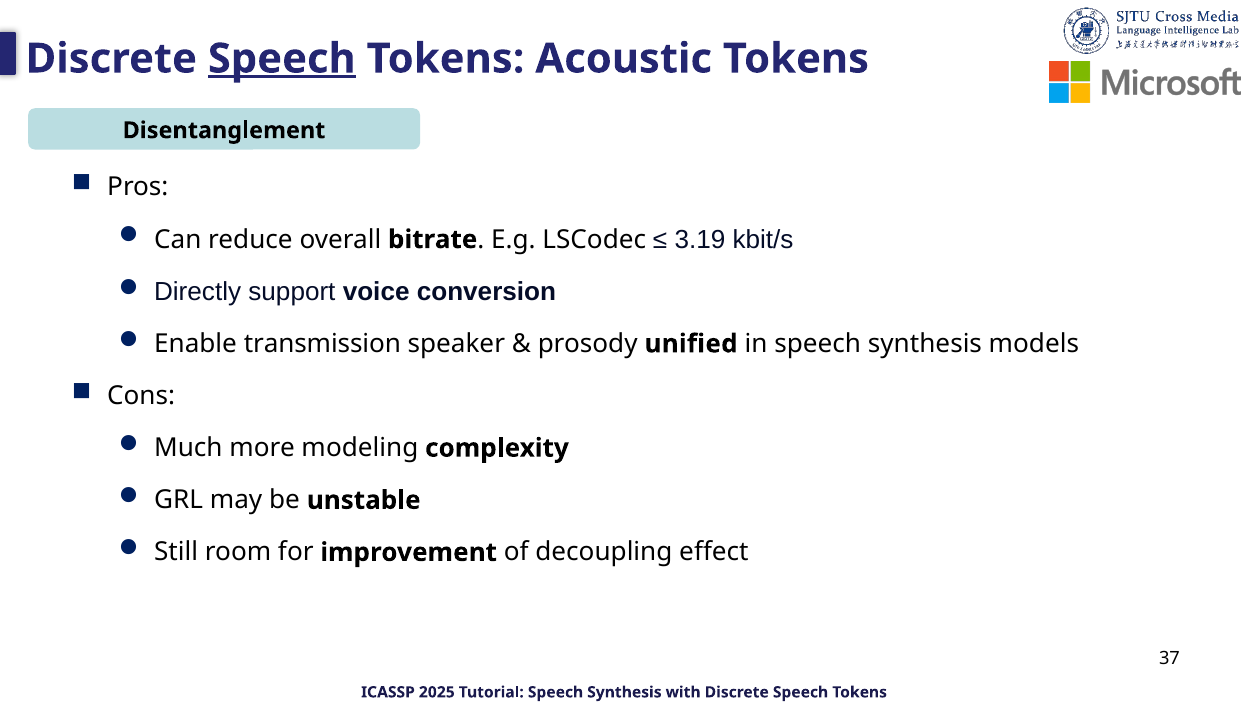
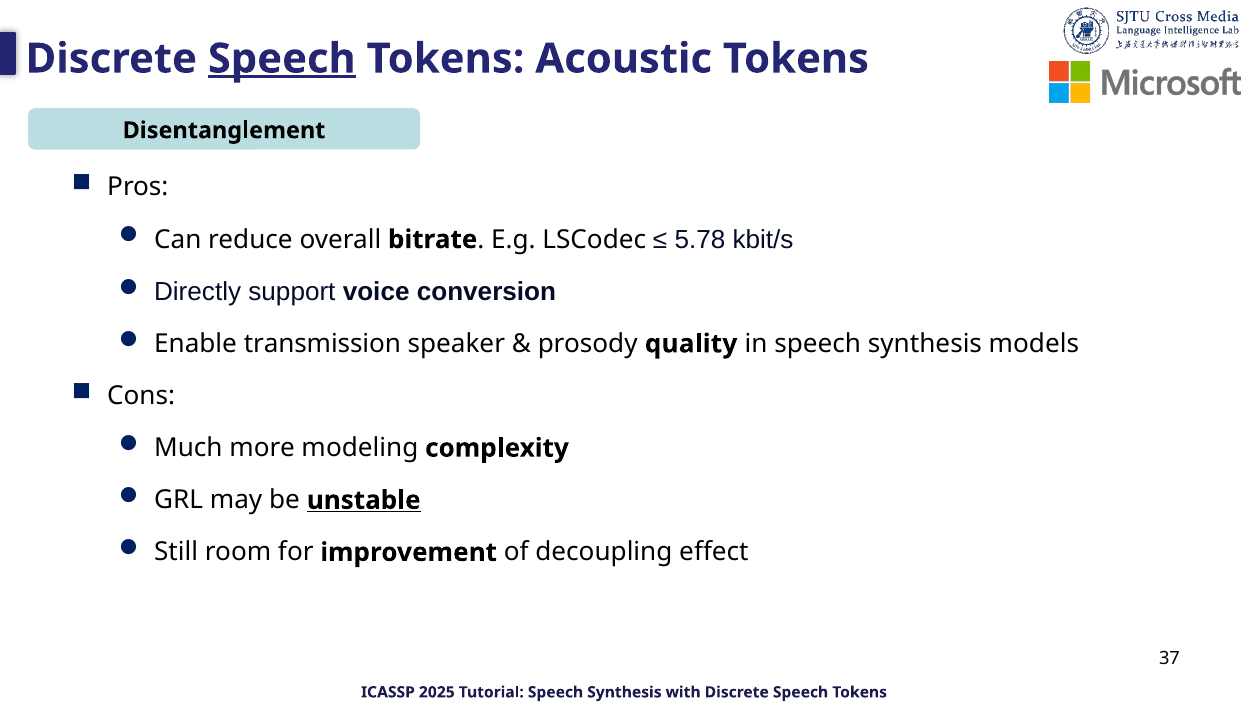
3.19: 3.19 -> 5.78
unified: unified -> quality
unstable underline: none -> present
